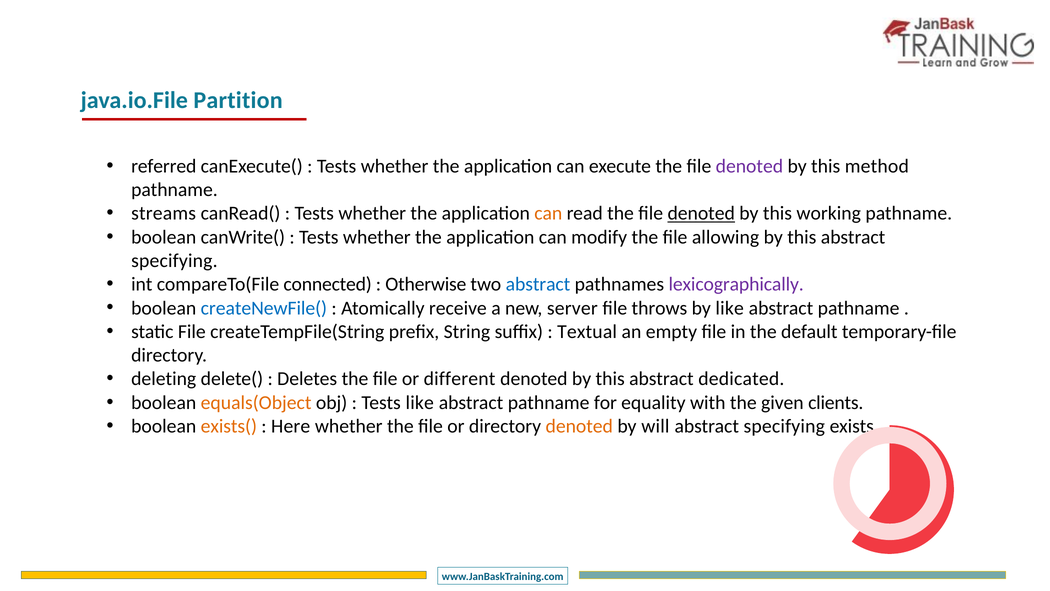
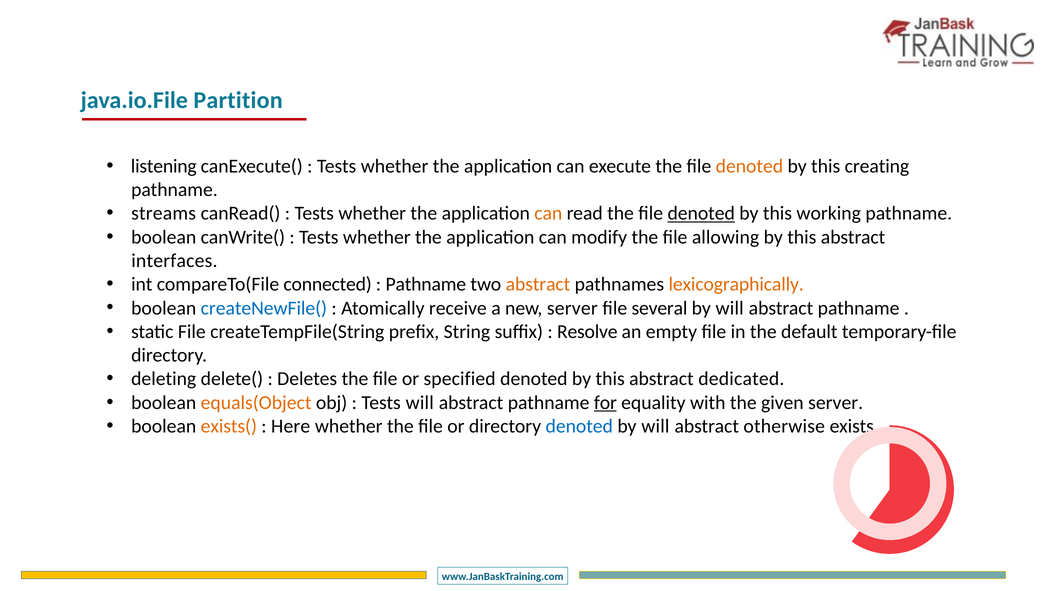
referred: referred -> listening
denoted at (749, 166) colour: purple -> orange
method: method -> creating
specifying at (174, 261): specifying -> interfaces
Otherwise at (426, 284): Otherwise -> Pathname
abstract at (538, 284) colour: blue -> orange
lexicographically colour: purple -> orange
throws: throws -> several
like at (730, 308): like -> will
Textual: Textual -> Resolve
different: different -> specified
Tests like: like -> will
for underline: none -> present
given clients: clients -> server
denoted at (579, 426) colour: orange -> blue
specifying at (784, 426): specifying -> otherwise
